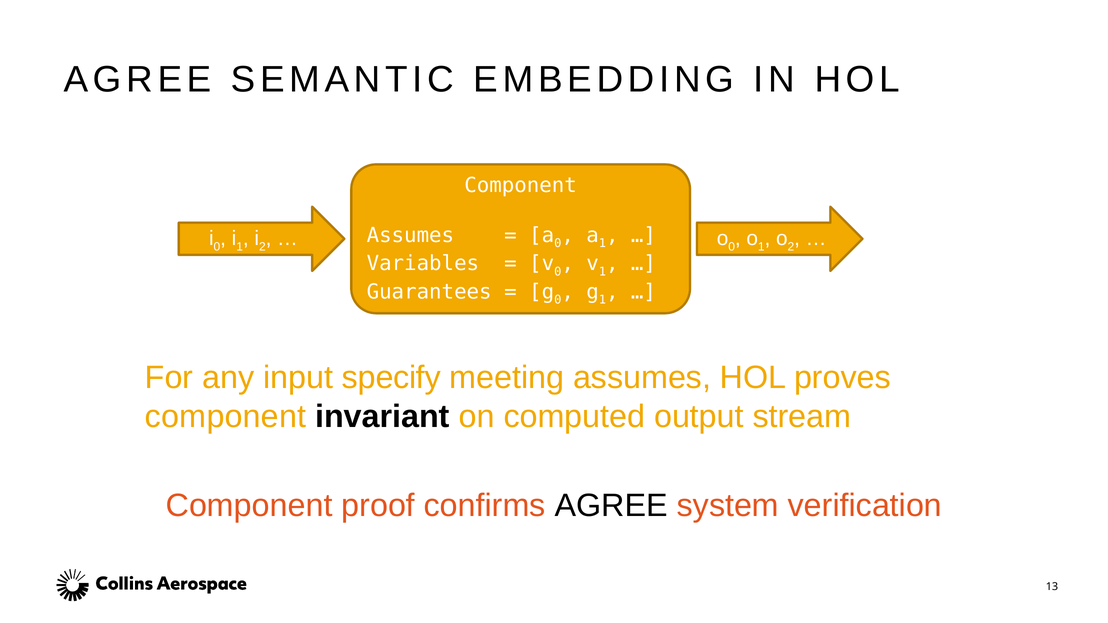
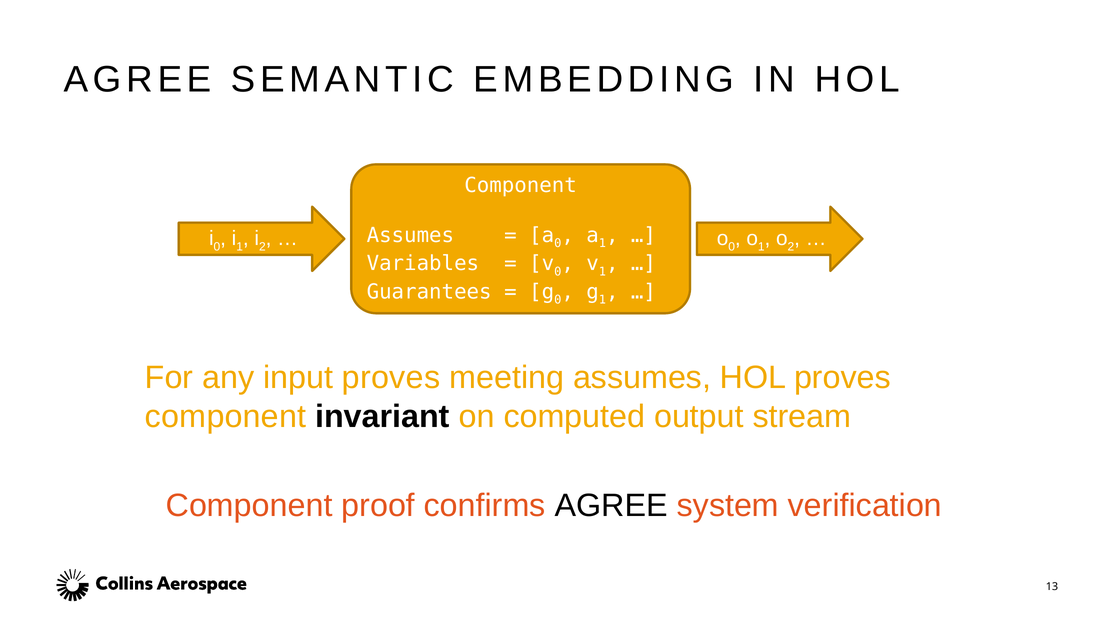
input specify: specify -> proves
